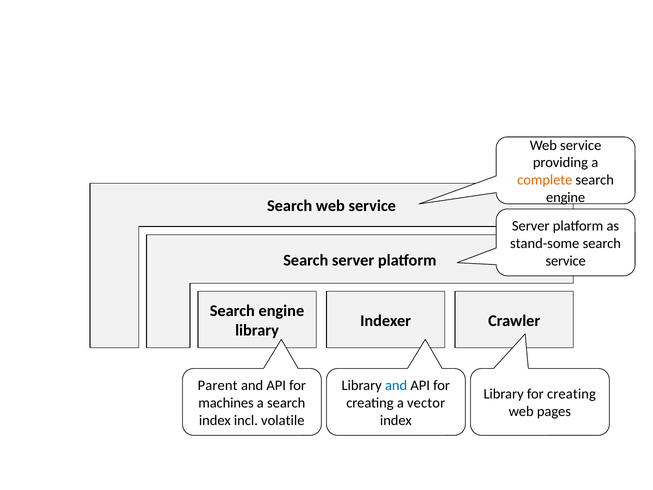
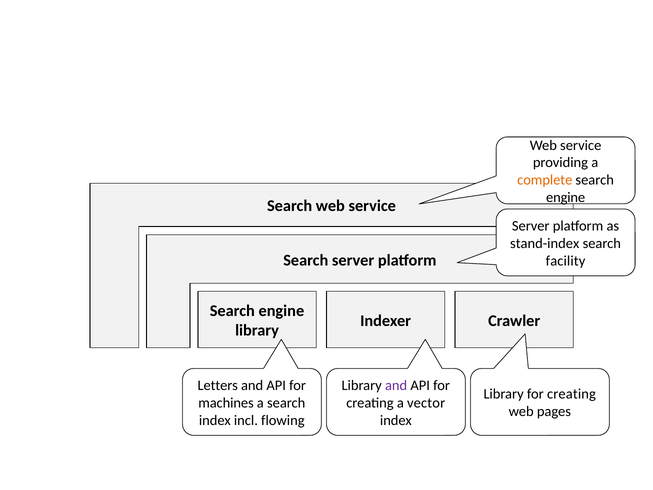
stand-some: stand-some -> stand-index
service at (566, 261): service -> facility
Parent: Parent -> Letters
and at (396, 385) colour: blue -> purple
volatile: volatile -> flowing
